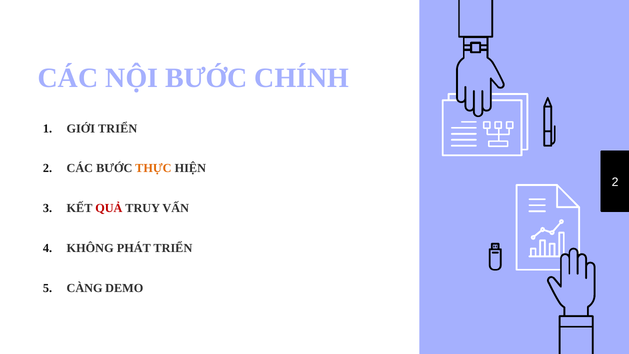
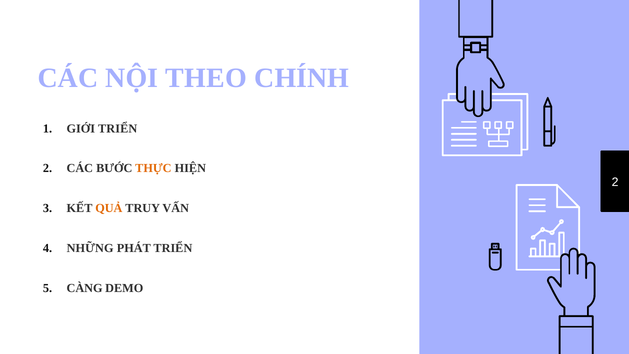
NỘI BƯỚC: BƯỚC -> THEO
QUẢ colour: red -> orange
KHÔNG: KHÔNG -> NHỮNG
